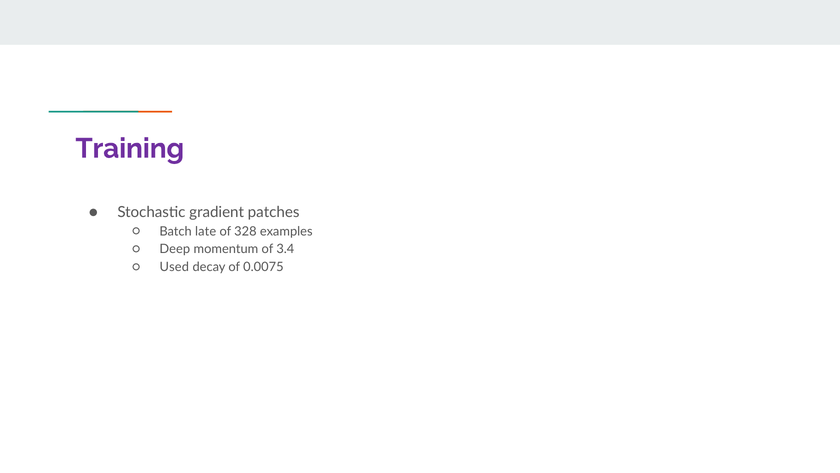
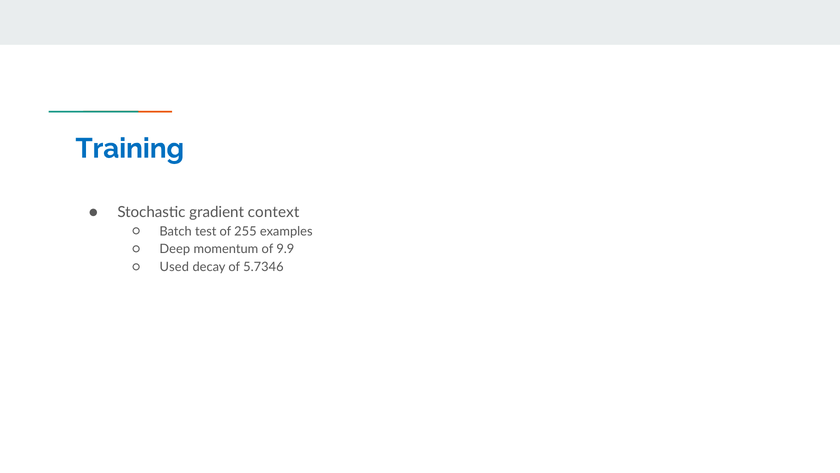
Training colour: purple -> blue
patches: patches -> context
late: late -> test
328: 328 -> 255
3.4: 3.4 -> 9.9
0.0075: 0.0075 -> 5.7346
